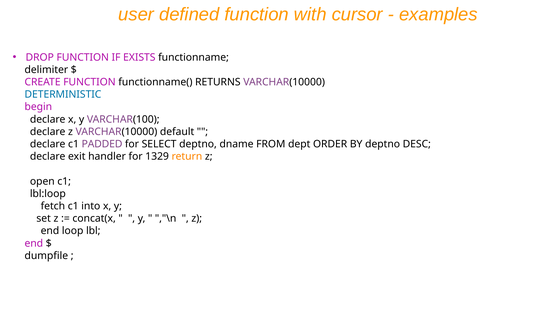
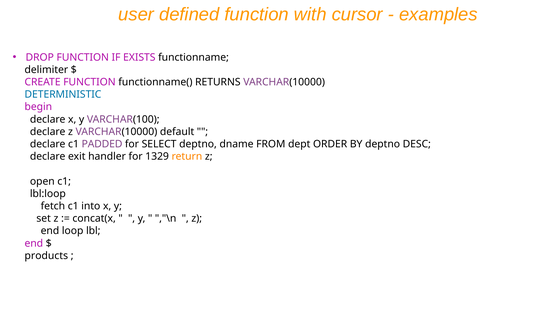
dumpfile: dumpfile -> products
